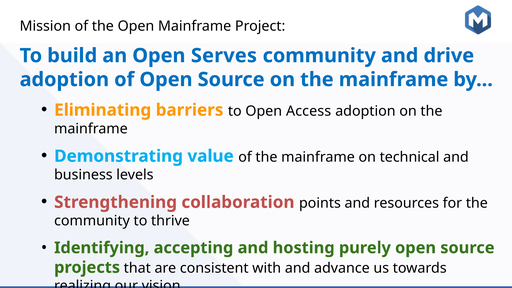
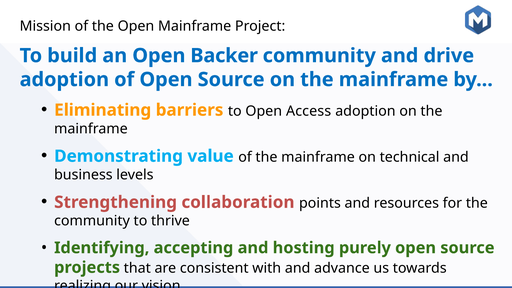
Serves: Serves -> Backer
